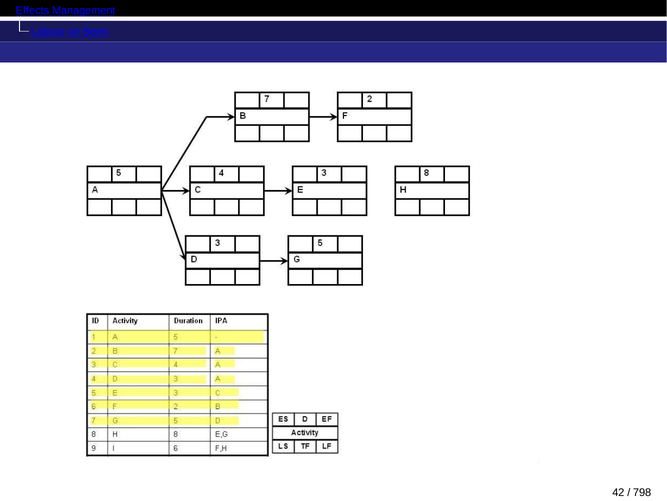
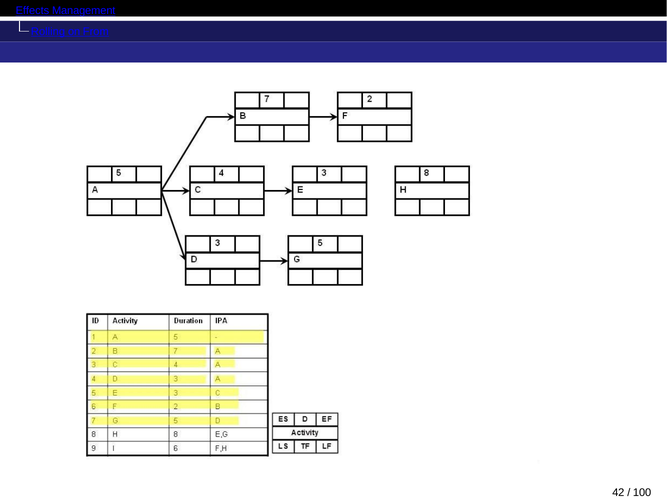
Labour: Labour -> Rolling
Been: Been -> From
798: 798 -> 100
